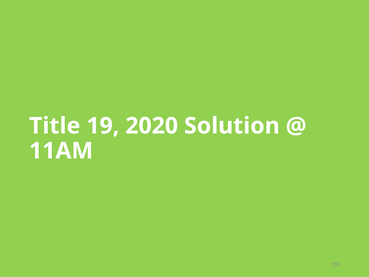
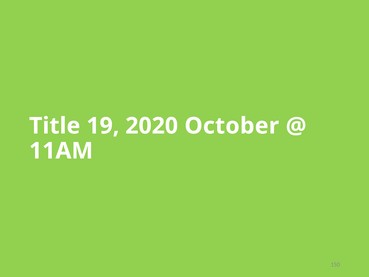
Solution: Solution -> October
